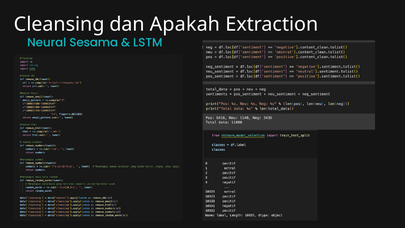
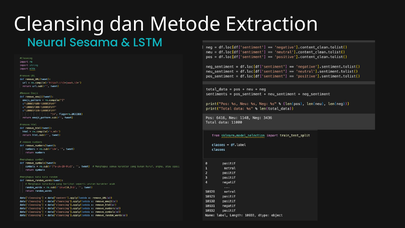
Apakah: Apakah -> Metode
